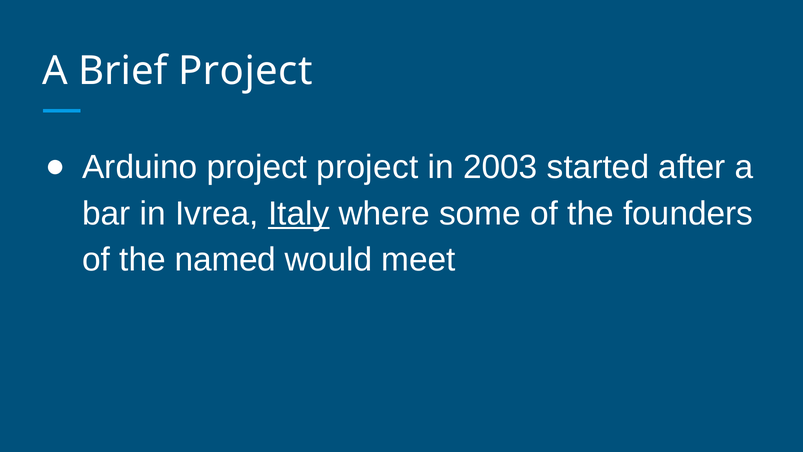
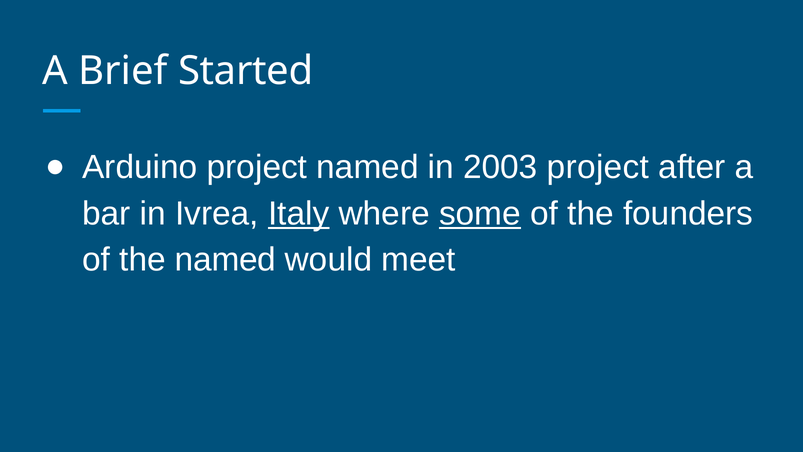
Brief Project: Project -> Started
project project: project -> named
2003 started: started -> project
some underline: none -> present
